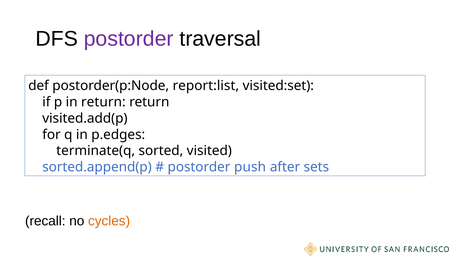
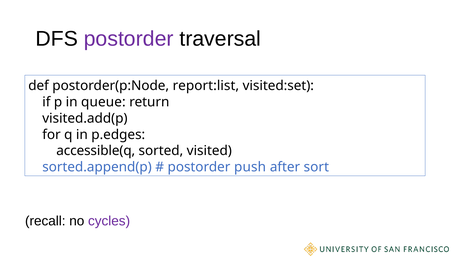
in return: return -> queue
terminate(q: terminate(q -> accessible(q
sets: sets -> sort
cycles colour: orange -> purple
